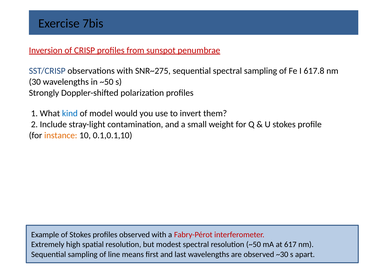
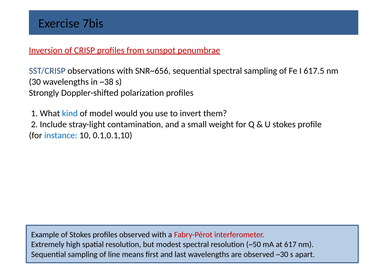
SNR~275: SNR~275 -> SNR~656
617.8: 617.8 -> 617.5
in ~50: ~50 -> ~38
instance colour: orange -> blue
